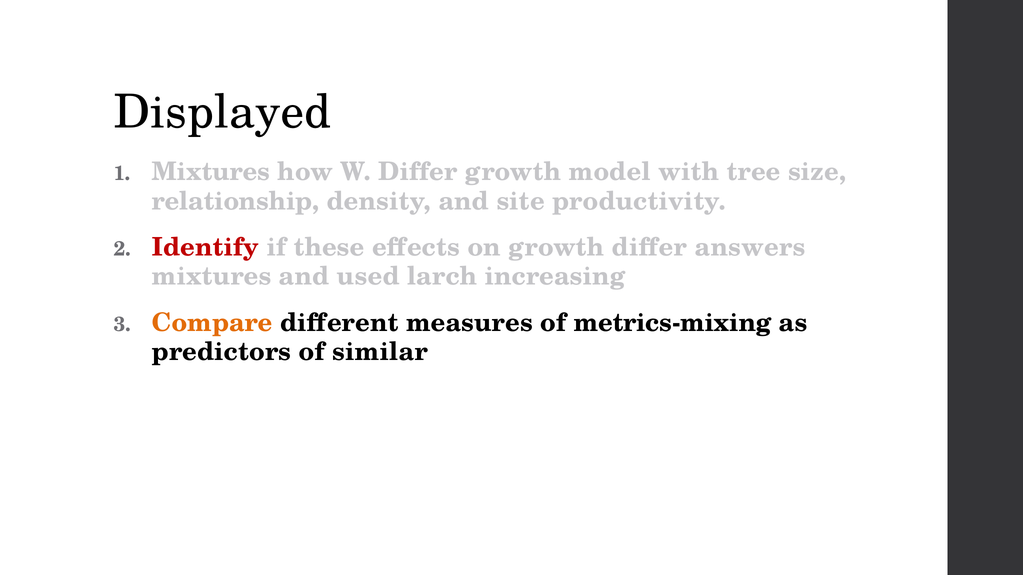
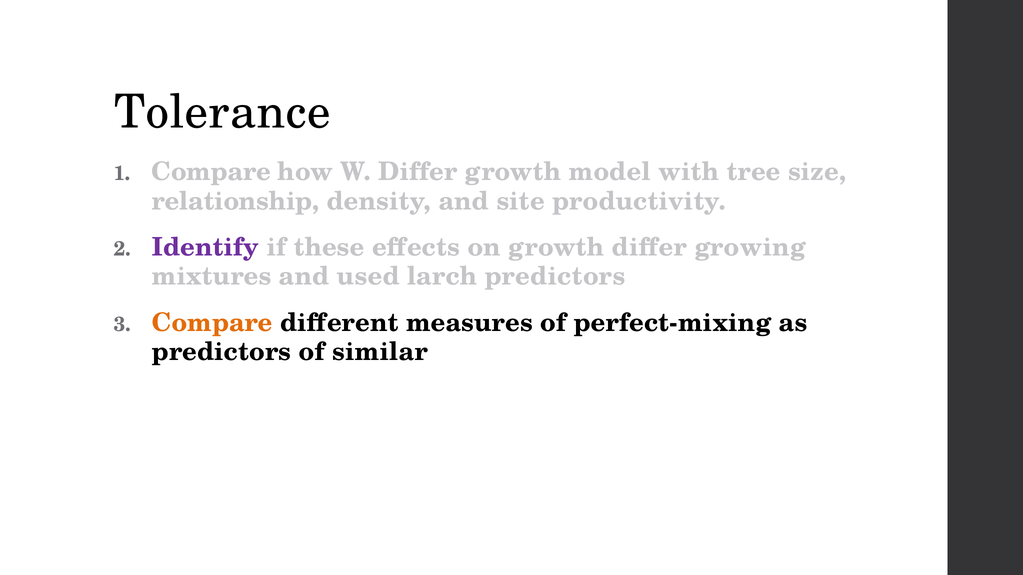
Displayed: Displayed -> Tolerance
Mixtures at (211, 172): Mixtures -> Compare
Identify colour: red -> purple
answers: answers -> growing
larch increasing: increasing -> predictors
metrics-mixing: metrics-mixing -> perfect-mixing
